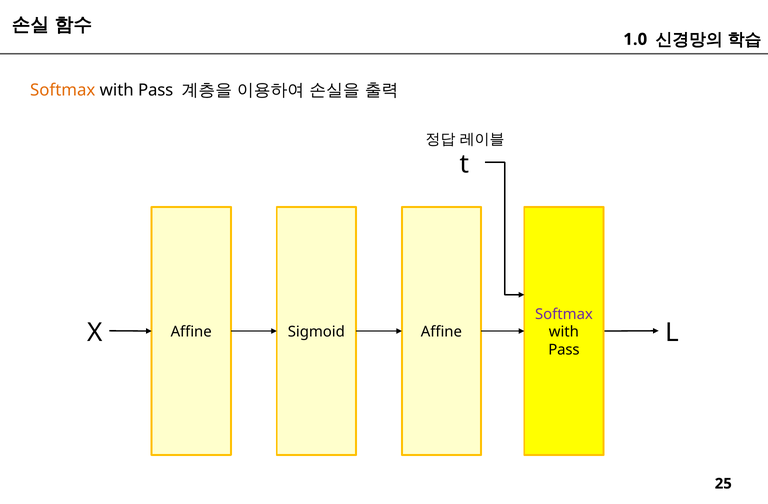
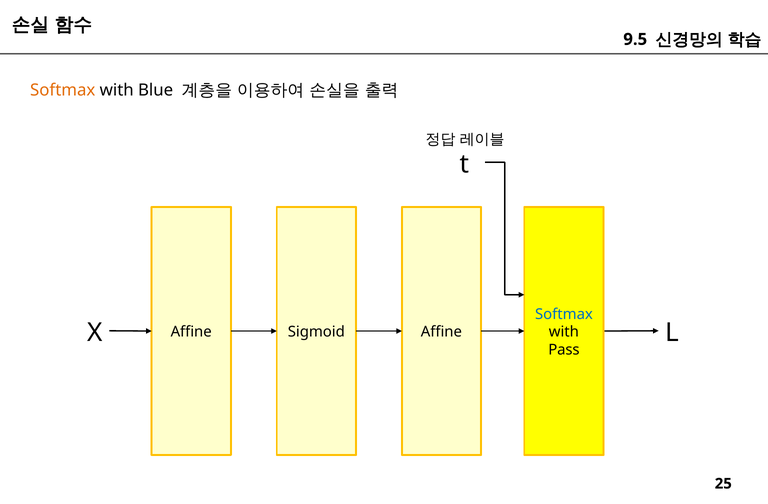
1.0: 1.0 -> 9.5
Pass at (156, 90): Pass -> Blue
Softmax at (564, 314) colour: purple -> blue
